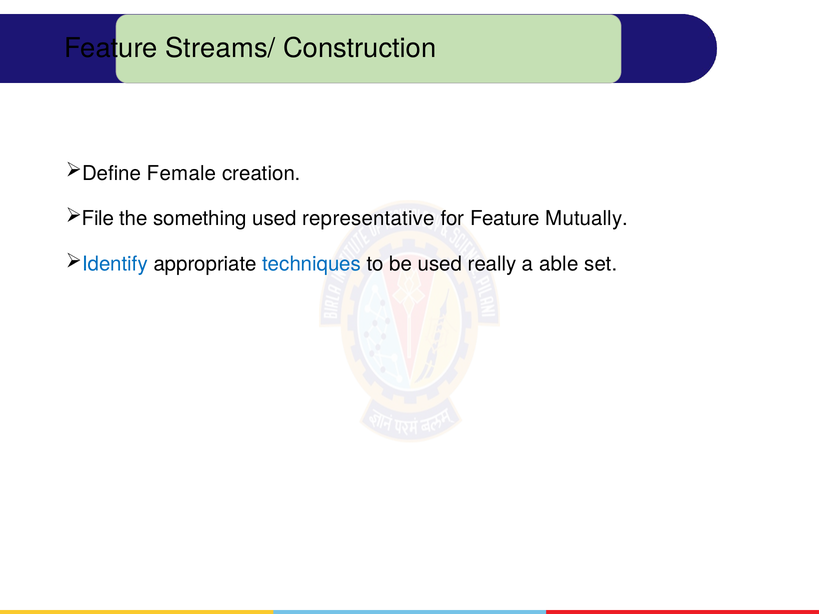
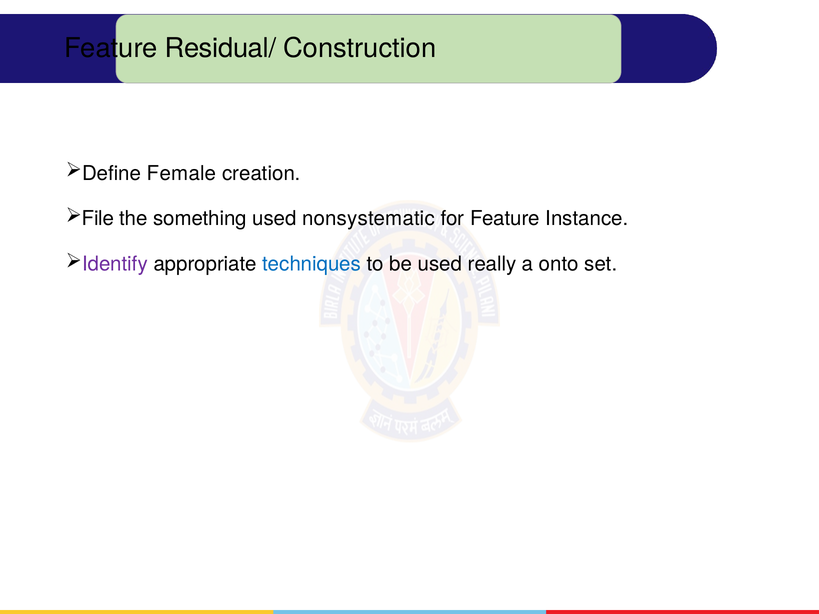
Streams/: Streams/ -> Residual/
representative: representative -> nonsystematic
Mutually: Mutually -> Instance
Identify colour: blue -> purple
able: able -> onto
